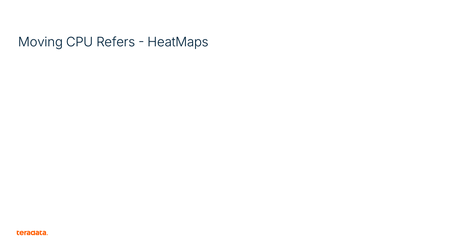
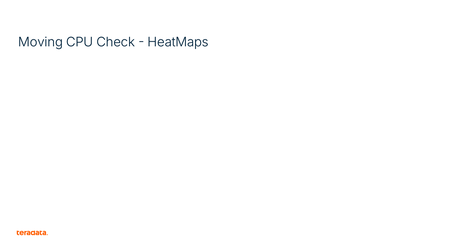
Refers: Refers -> Check
